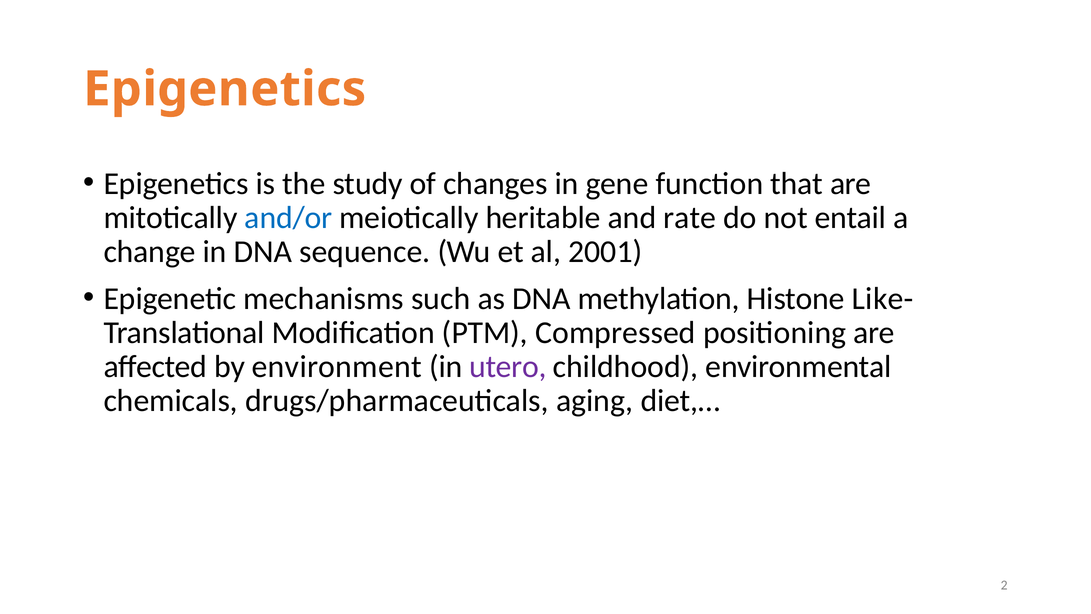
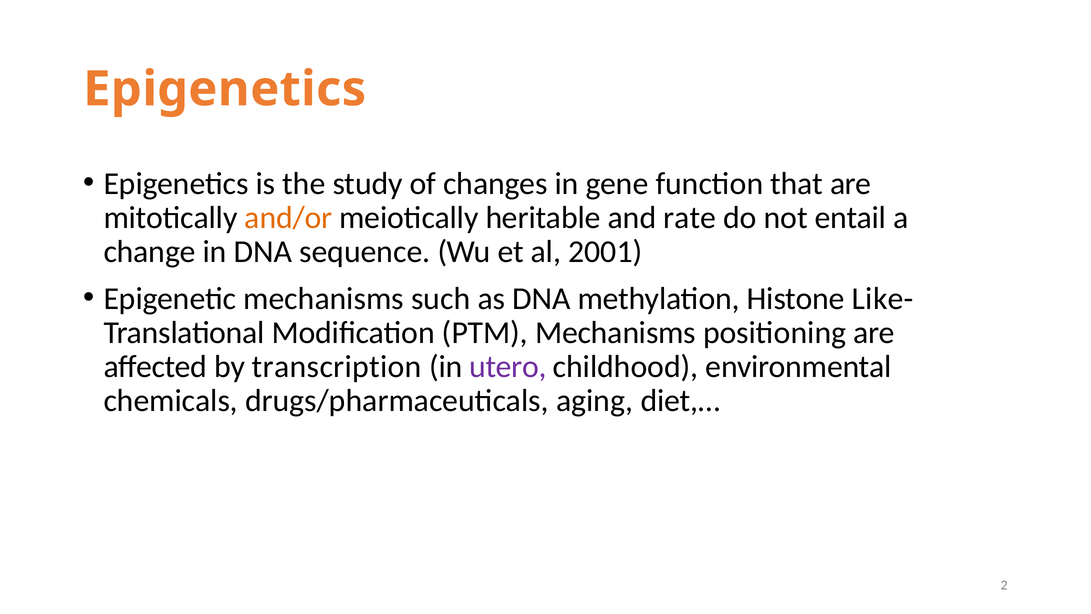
and/or colour: blue -> orange
PTM Compressed: Compressed -> Mechanisms
environment: environment -> transcription
